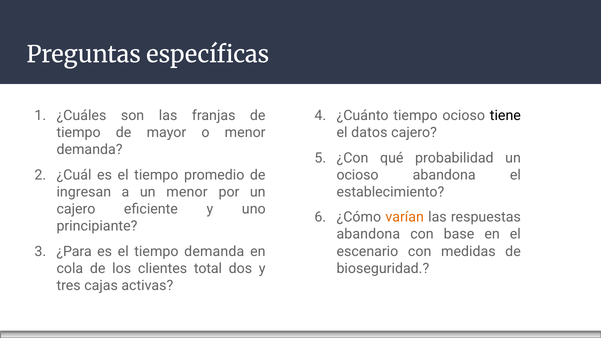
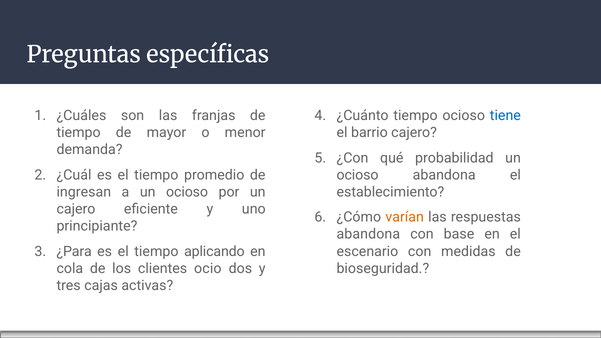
tiene colour: black -> blue
datos: datos -> barrio
a un menor: menor -> ocioso
tiempo demanda: demanda -> aplicando
total: total -> ocio
